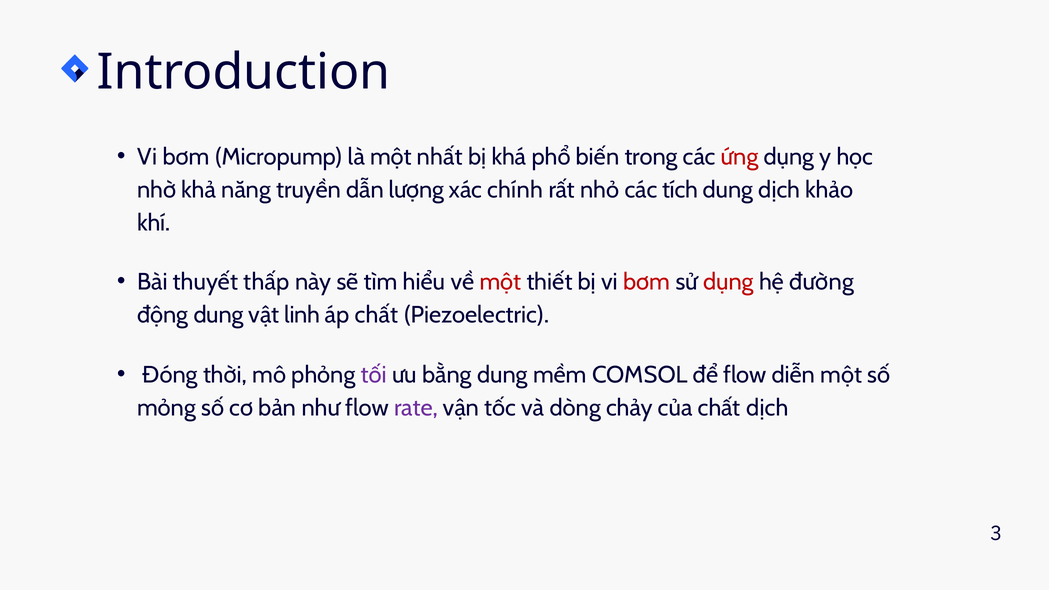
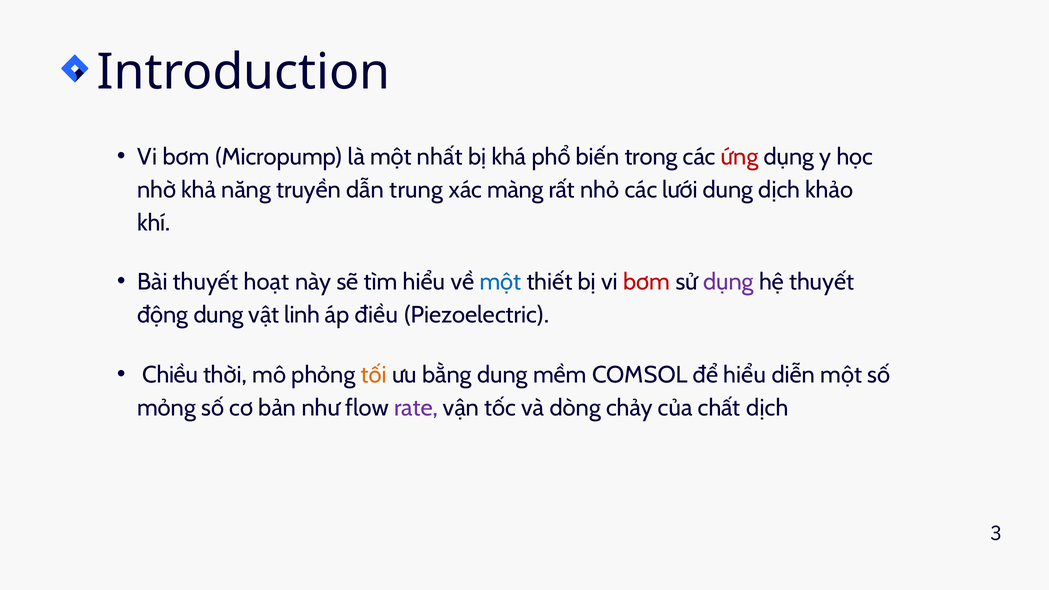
lượng: lượng -> trung
chính: chính -> màng
tích: tích -> lưới
thấp: thấp -> hoạt
một at (500, 282) colour: red -> blue
dụng at (728, 282) colour: red -> purple
hệ đường: đường -> thuyết
áp chất: chất -> điều
Đóng: Đóng -> Chiều
tối colour: purple -> orange
để flow: flow -> hiểu
